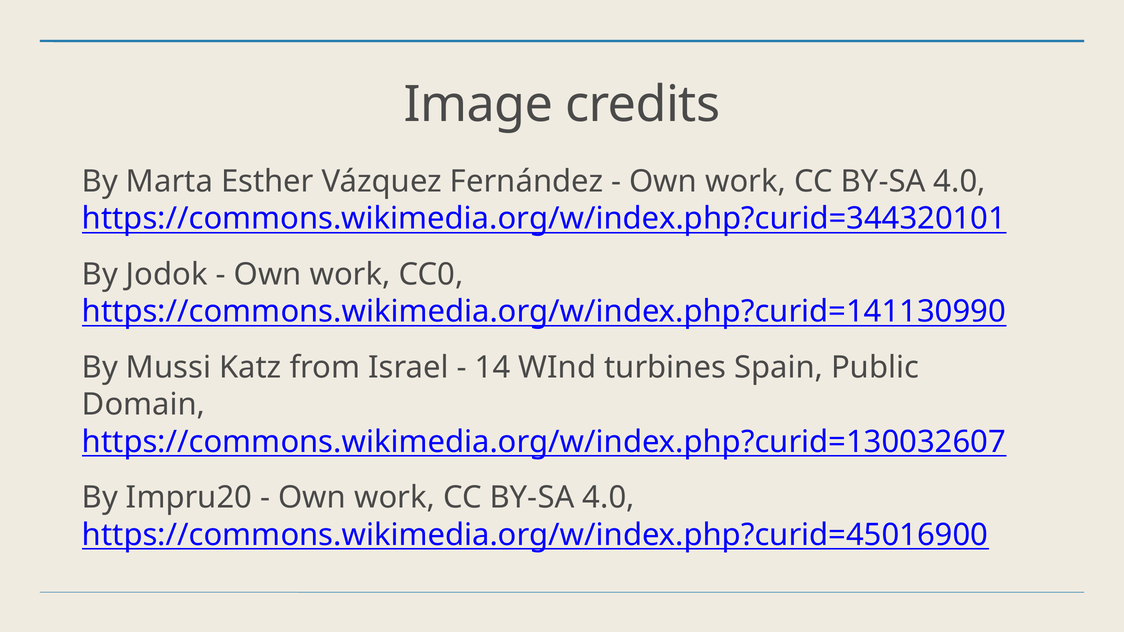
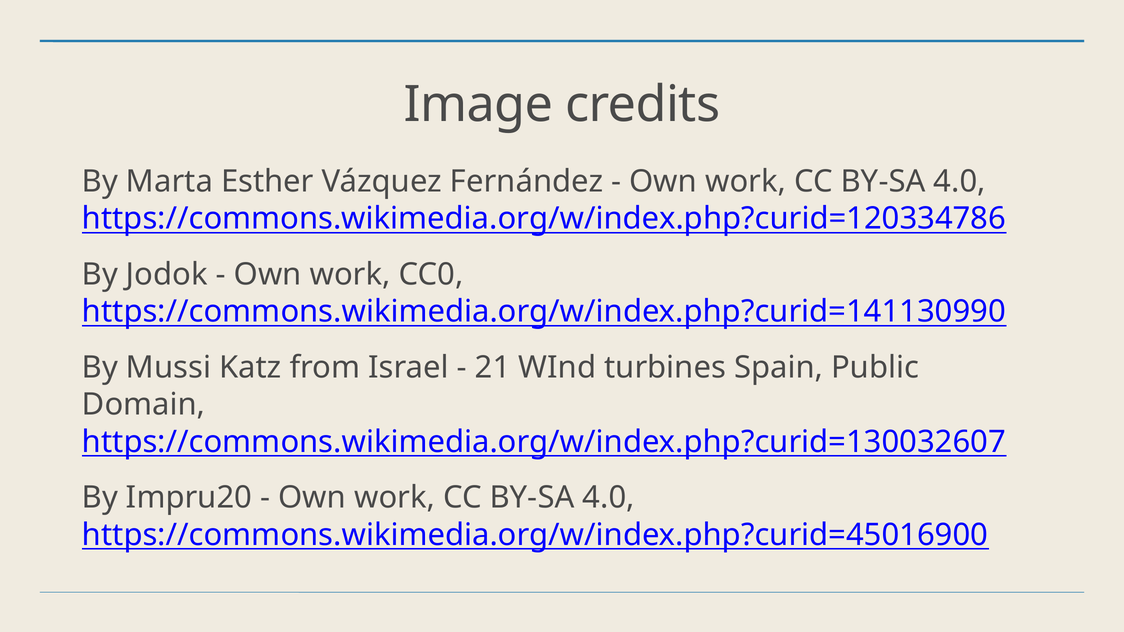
https://commons.wikimedia.org/w/index.php?curid=344320101: https://commons.wikimedia.org/w/index.php?curid=344320101 -> https://commons.wikimedia.org/w/index.php?curid=120334786
14: 14 -> 21
